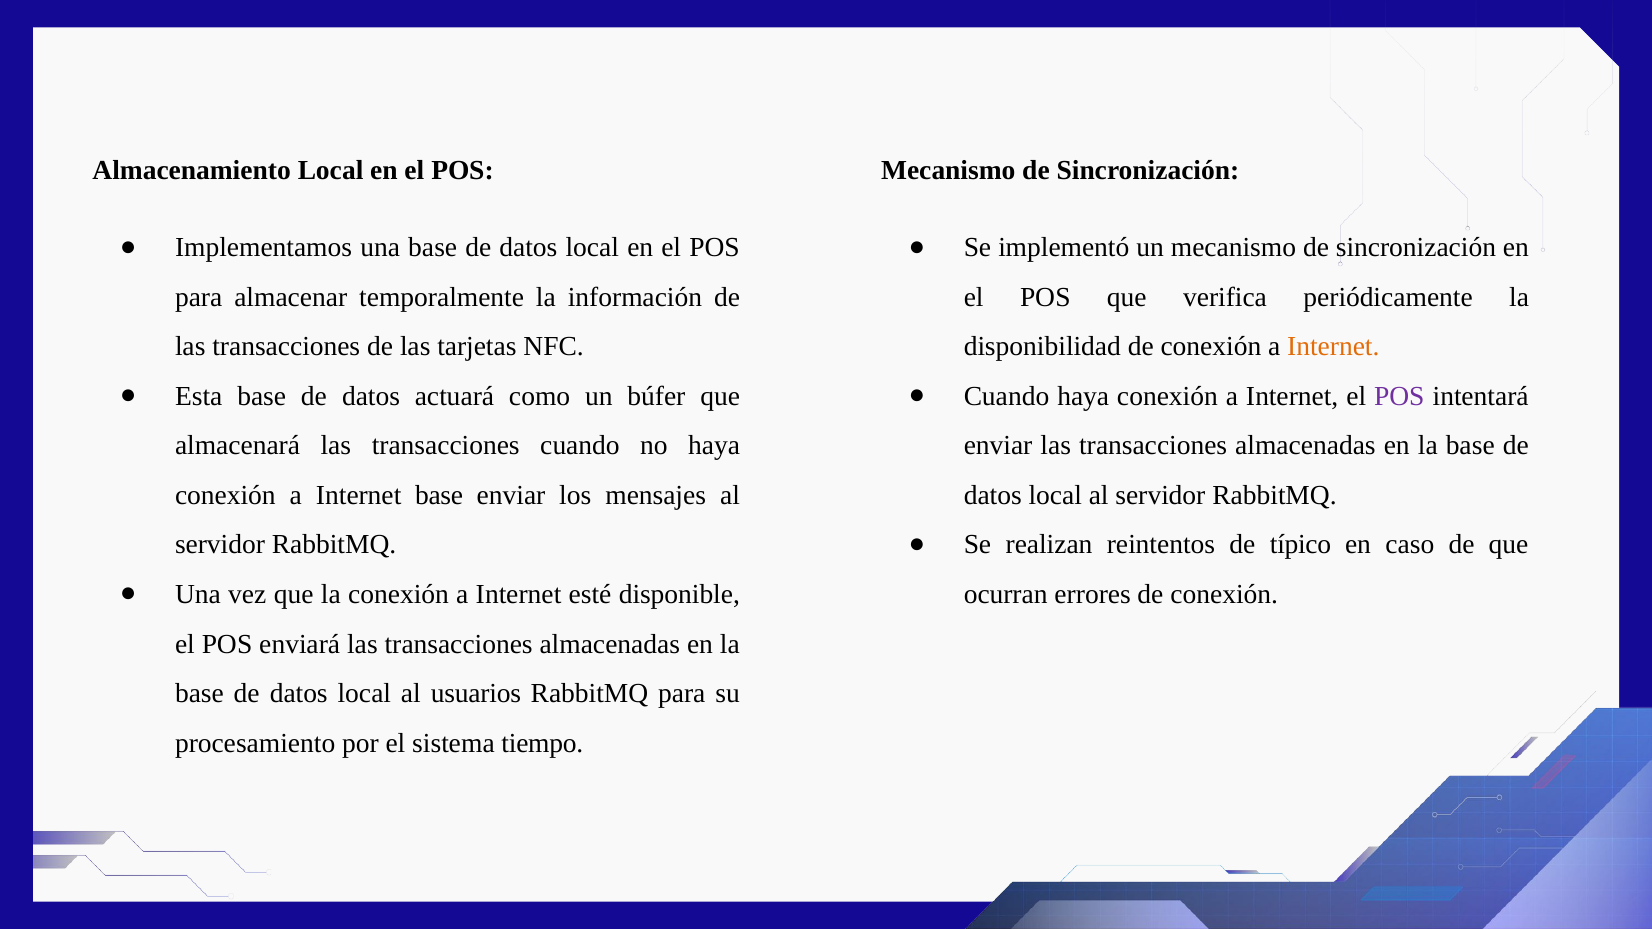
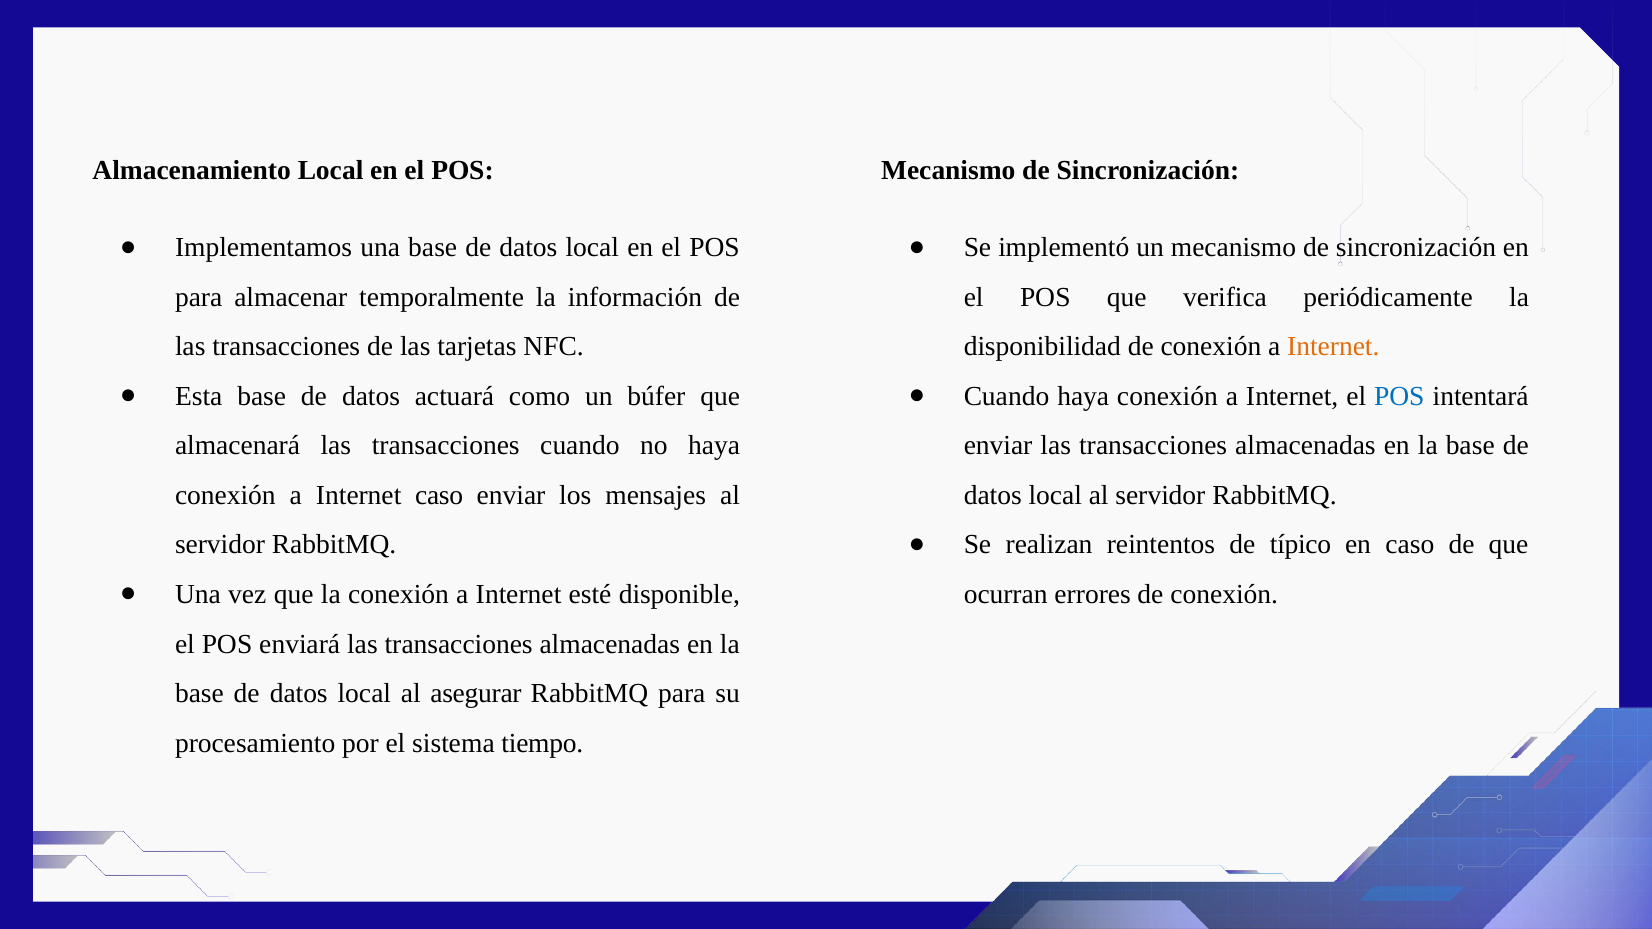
POS at (1399, 396) colour: purple -> blue
Internet base: base -> caso
usuarios: usuarios -> asegurar
